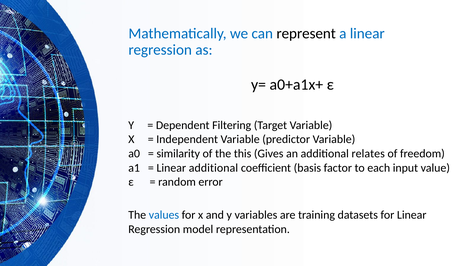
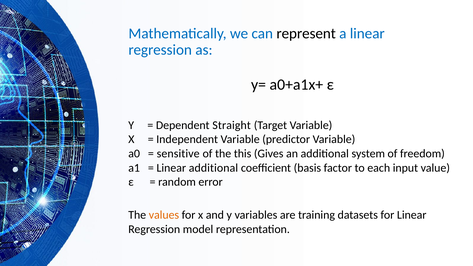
Filtering: Filtering -> Straight
similarity: similarity -> sensitive
relates: relates -> system
values colour: blue -> orange
